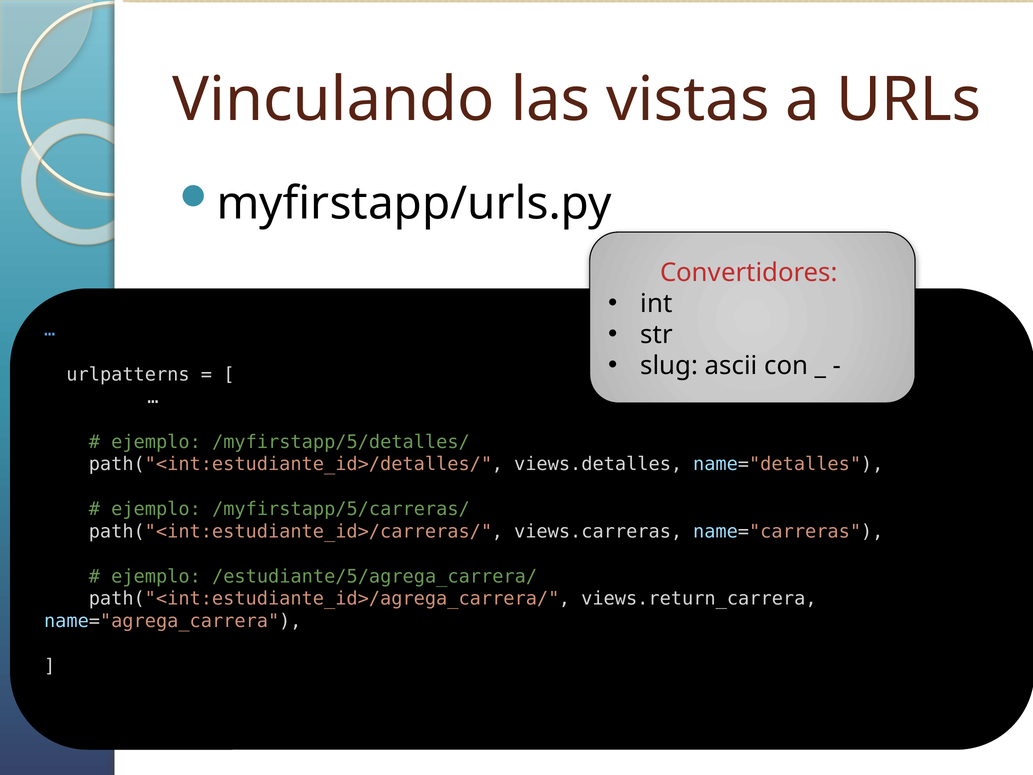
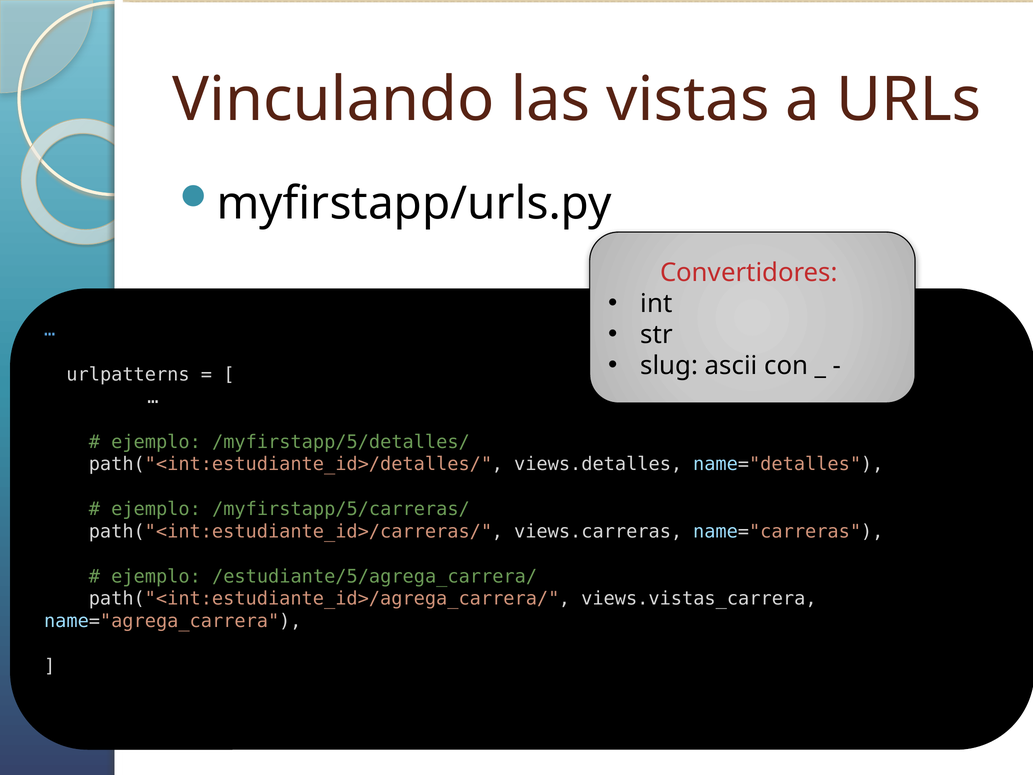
views.return_carrera: views.return_carrera -> views.vistas_carrera
